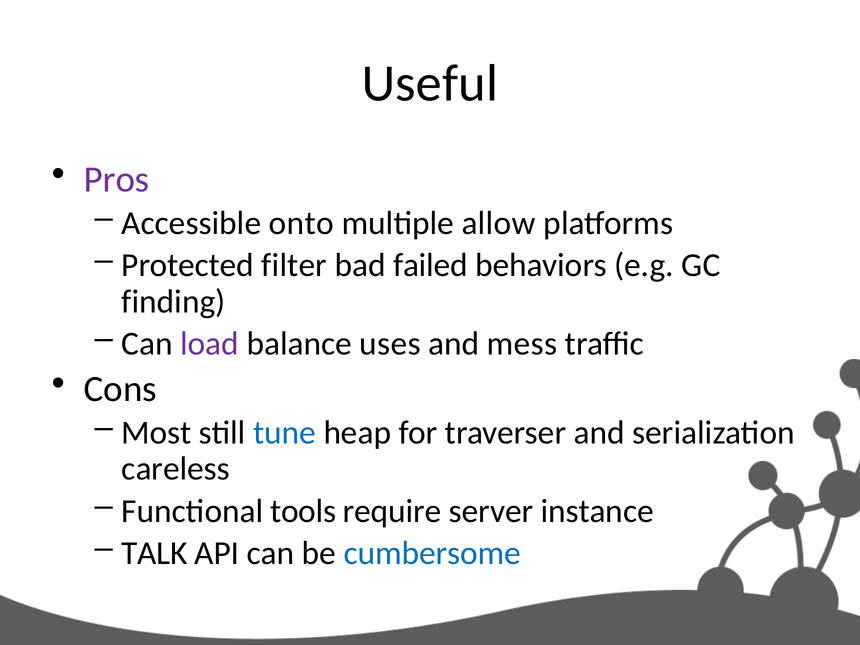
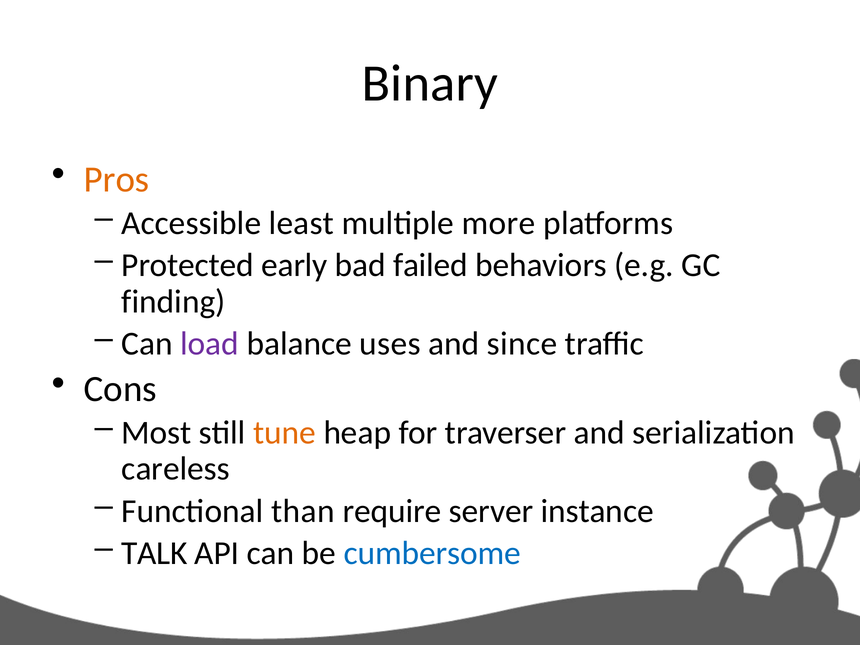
Useful: Useful -> Binary
Pros colour: purple -> orange
onto: onto -> least
allow: allow -> more
filter: filter -> early
mess: mess -> since
tune colour: blue -> orange
tools: tools -> than
